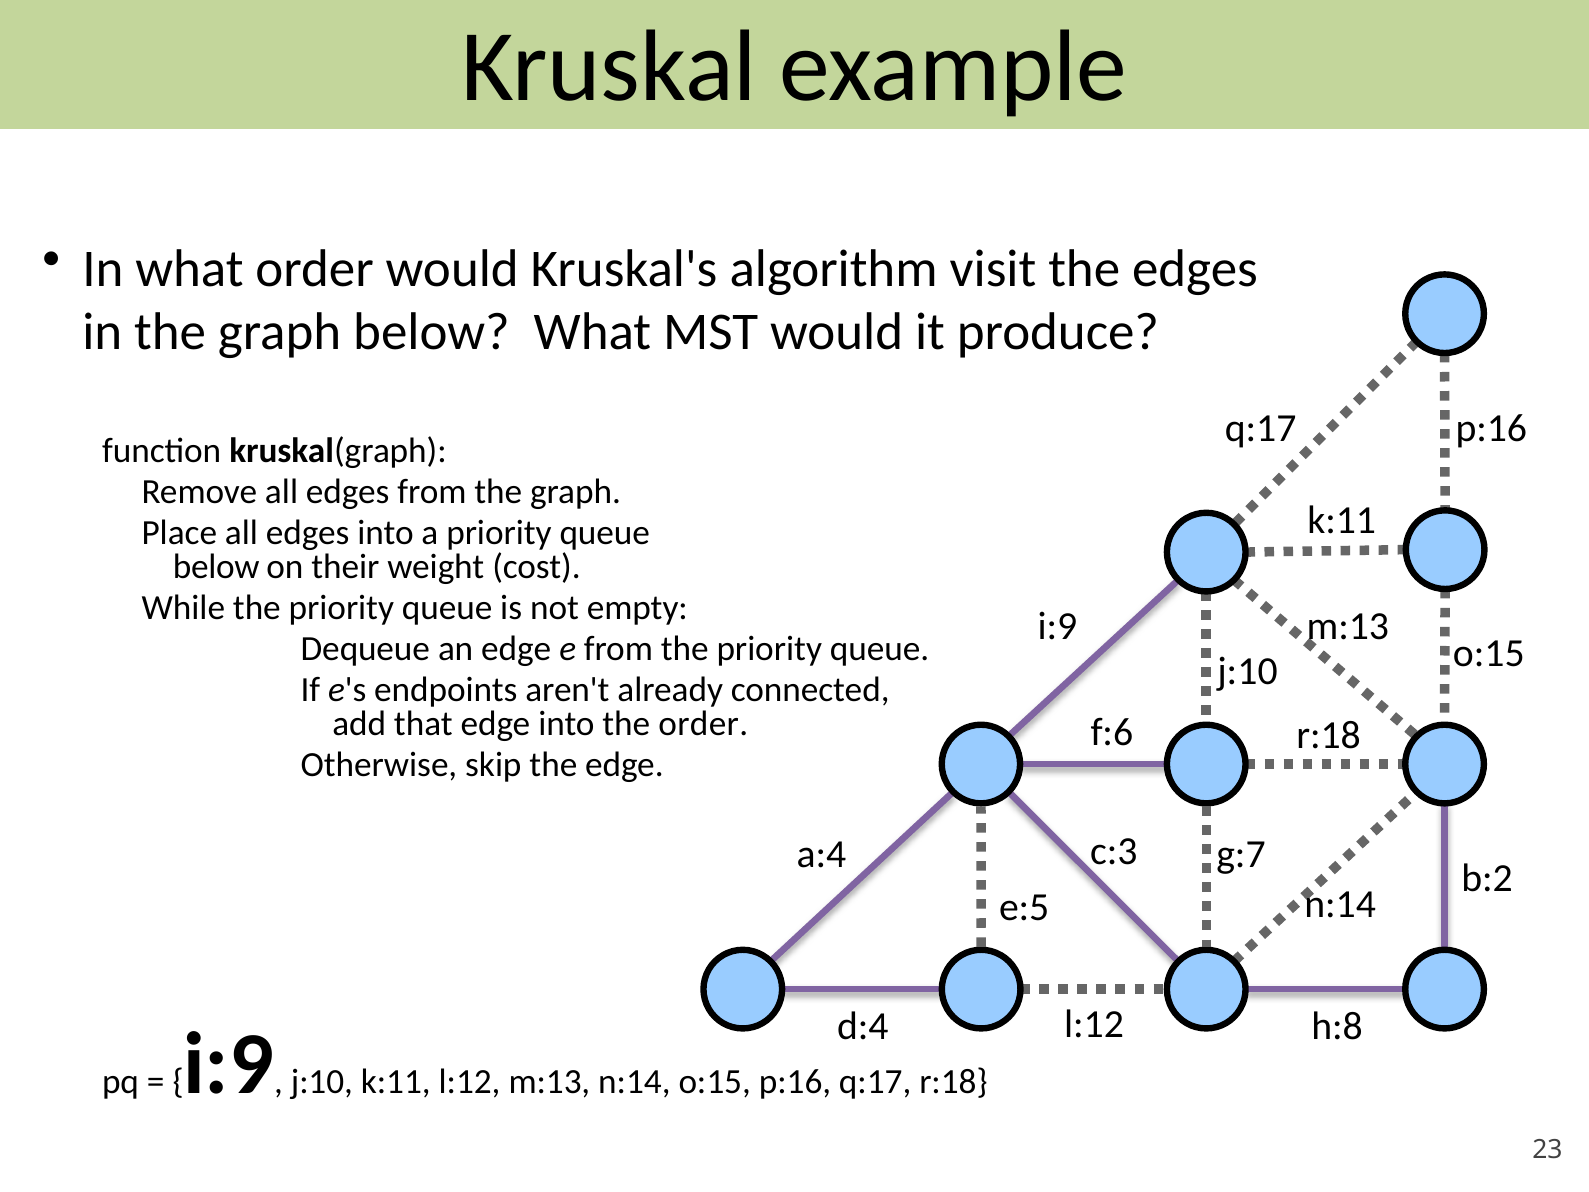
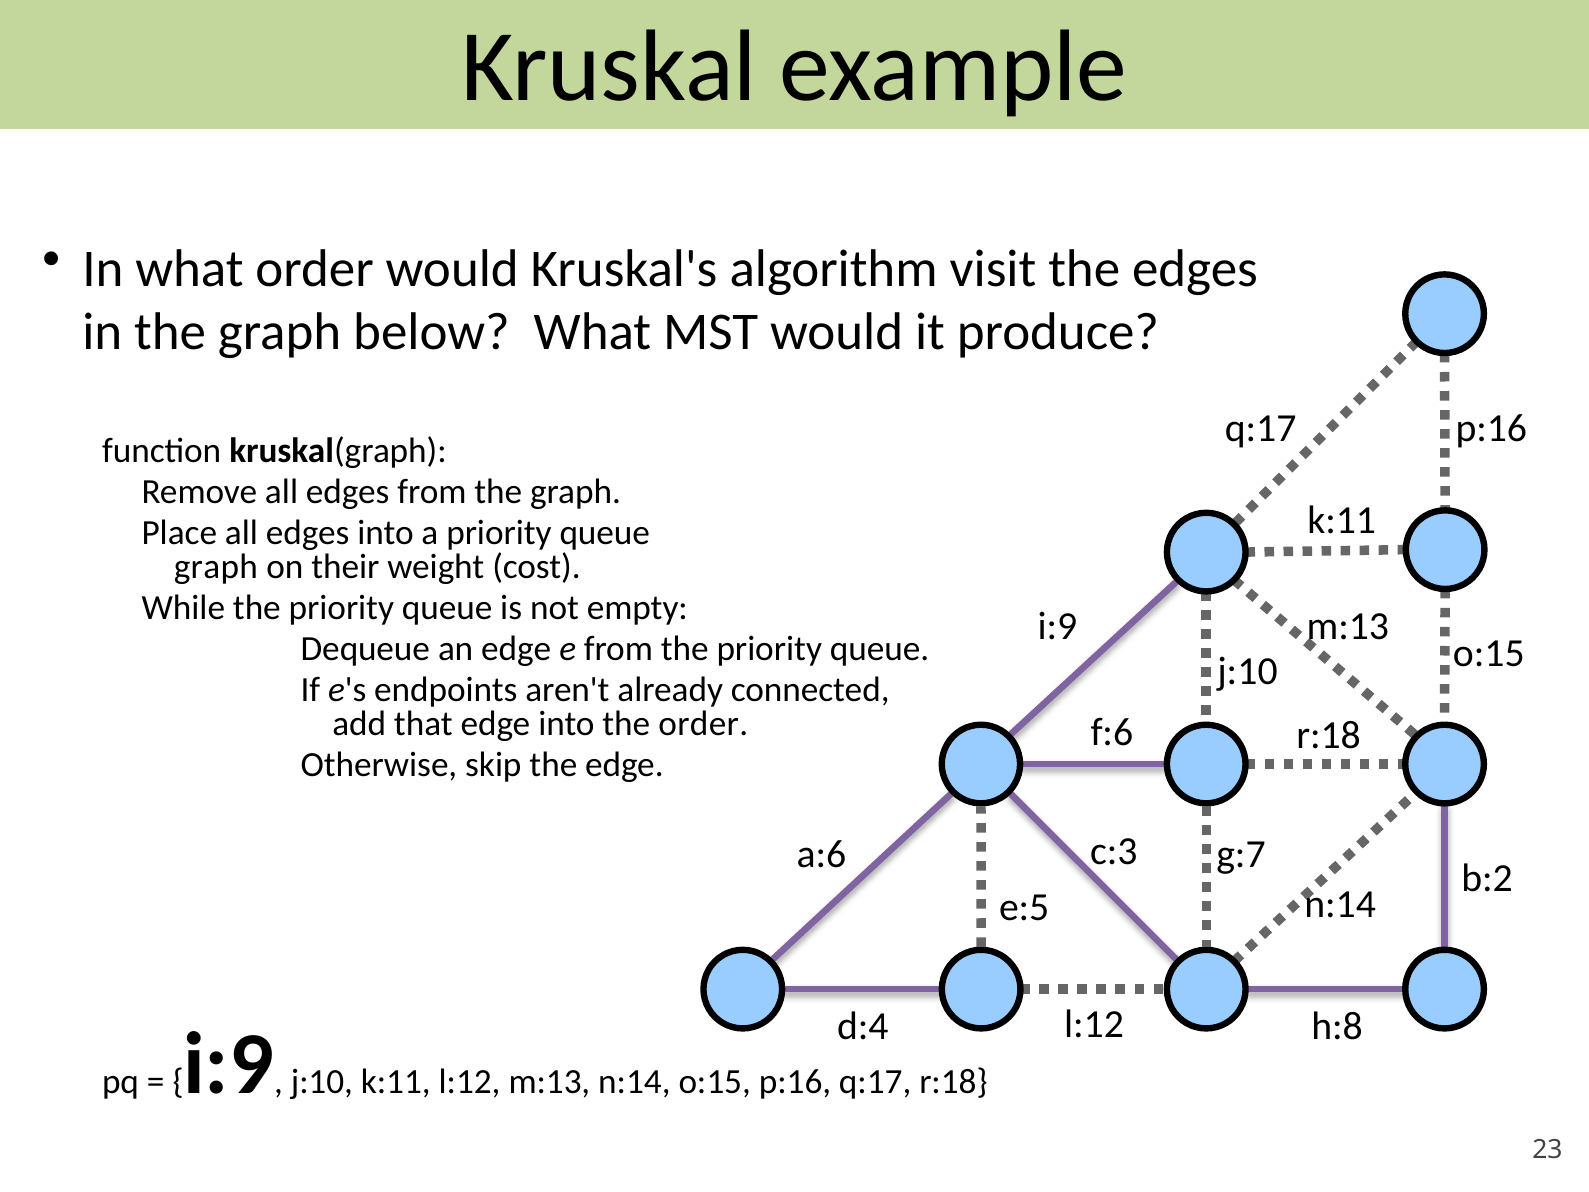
below at (216, 566): below -> graph
a:4: a:4 -> a:6
